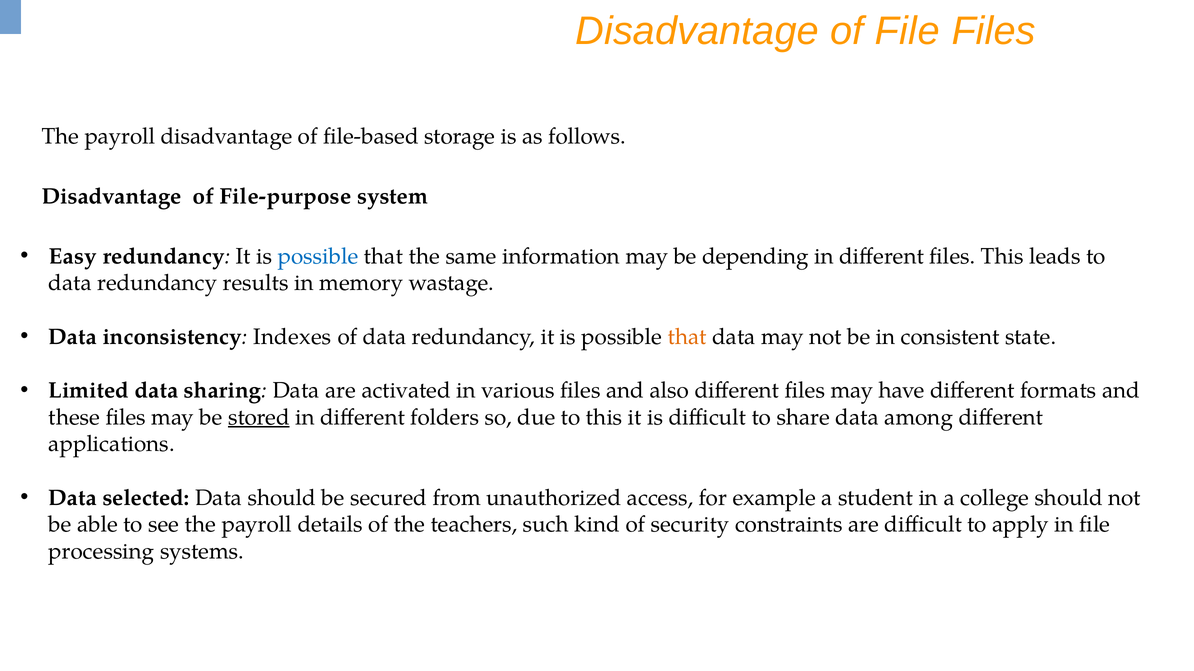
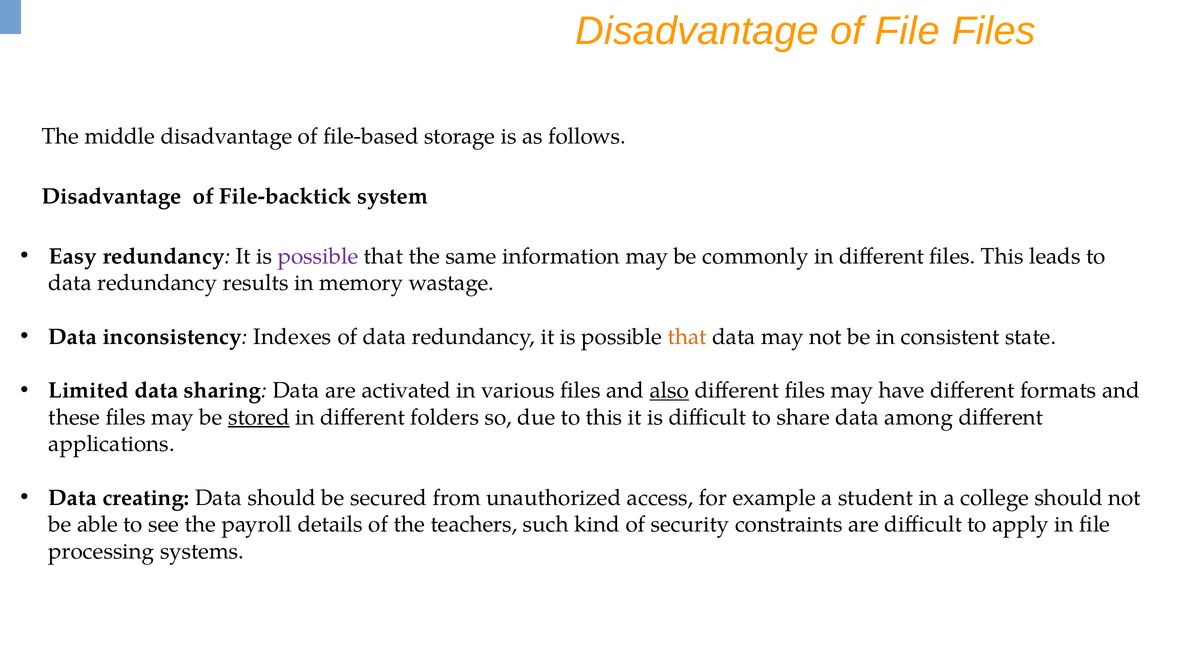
payroll at (120, 137): payroll -> middle
File-purpose: File-purpose -> File-backtick
possible at (318, 256) colour: blue -> purple
depending: depending -> commonly
also underline: none -> present
selected: selected -> creating
